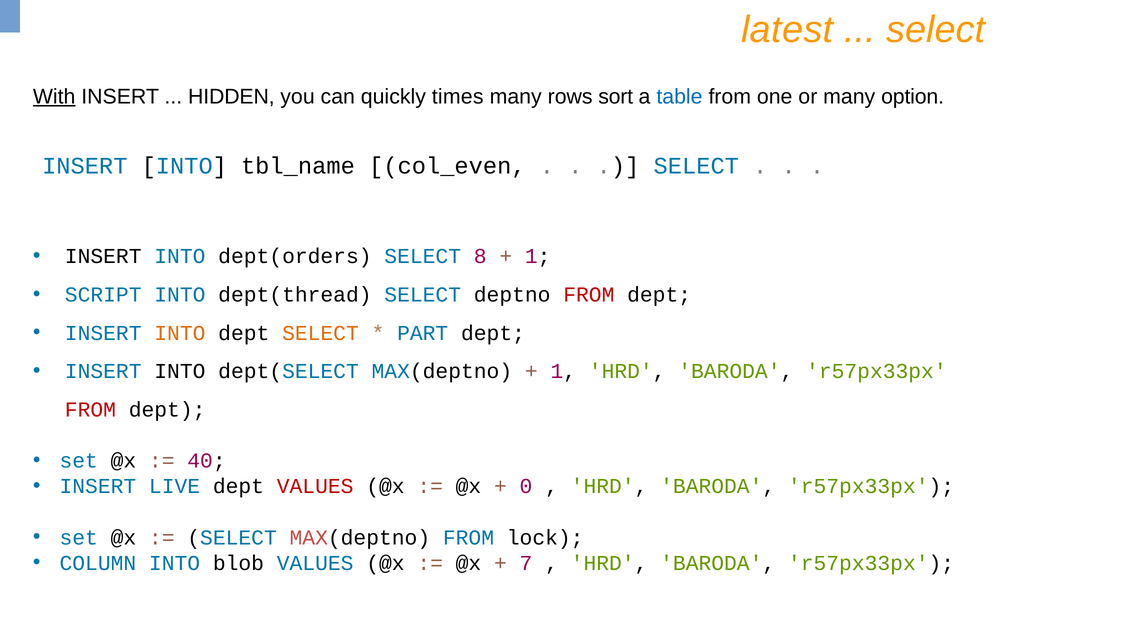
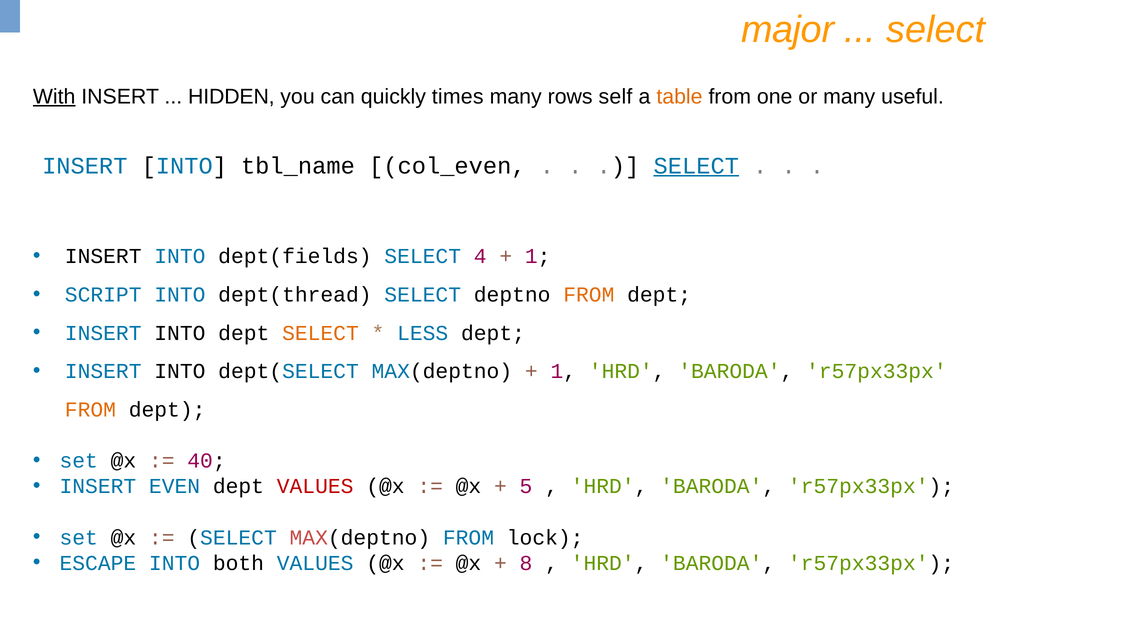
latest: latest -> major
sort: sort -> self
table colour: blue -> orange
option: option -> useful
SELECT at (696, 166) underline: none -> present
dept(orders: dept(orders -> dept(fields
8: 8 -> 4
FROM at (589, 295) colour: red -> orange
INTO at (180, 333) colour: orange -> black
PART: PART -> LESS
FROM at (90, 410) colour: red -> orange
LIVE: LIVE -> EVEN
0: 0 -> 5
COLUMN: COLUMN -> ESCAPE
blob: blob -> both
7: 7 -> 8
